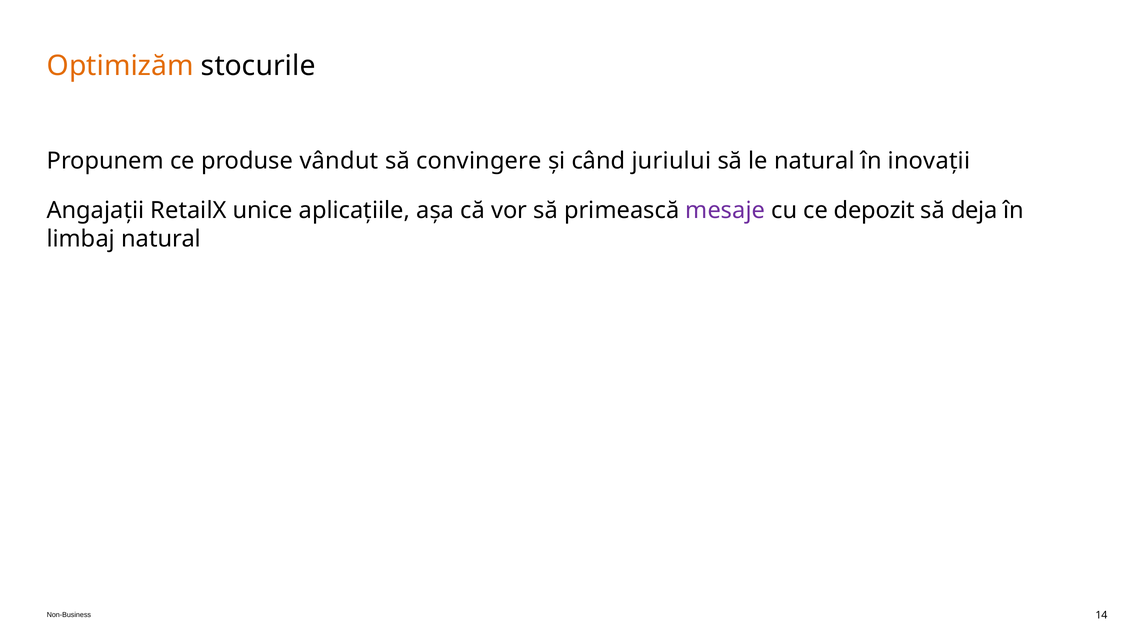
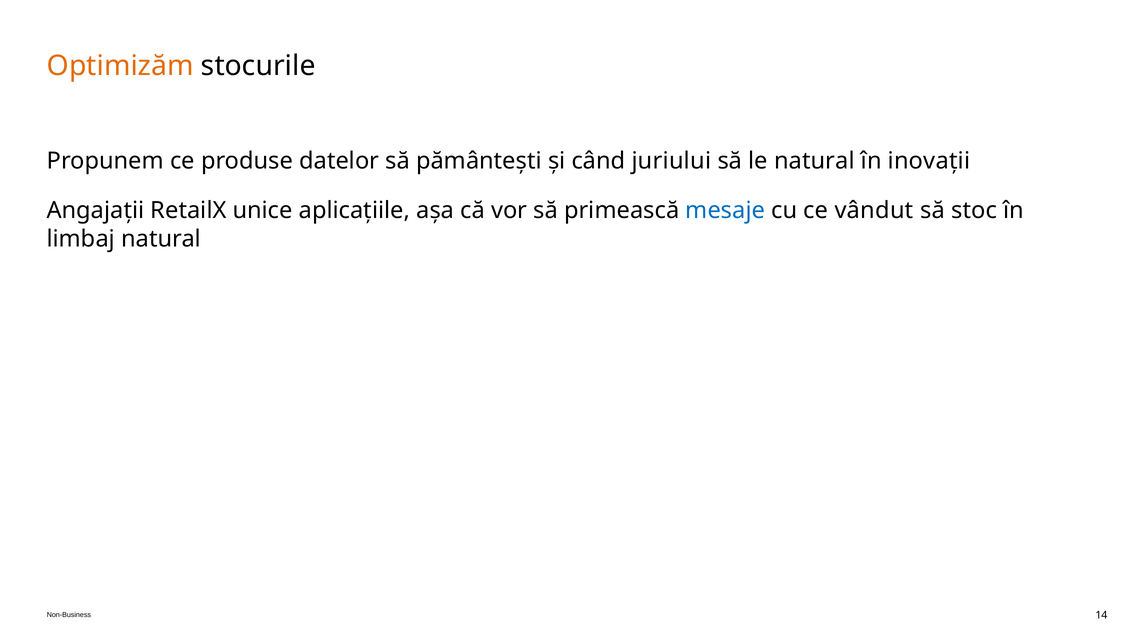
vândut: vândut -> datelor
convingere: convingere -> pământești
mesaje colour: purple -> blue
depozit: depozit -> vândut
deja: deja -> stoc
